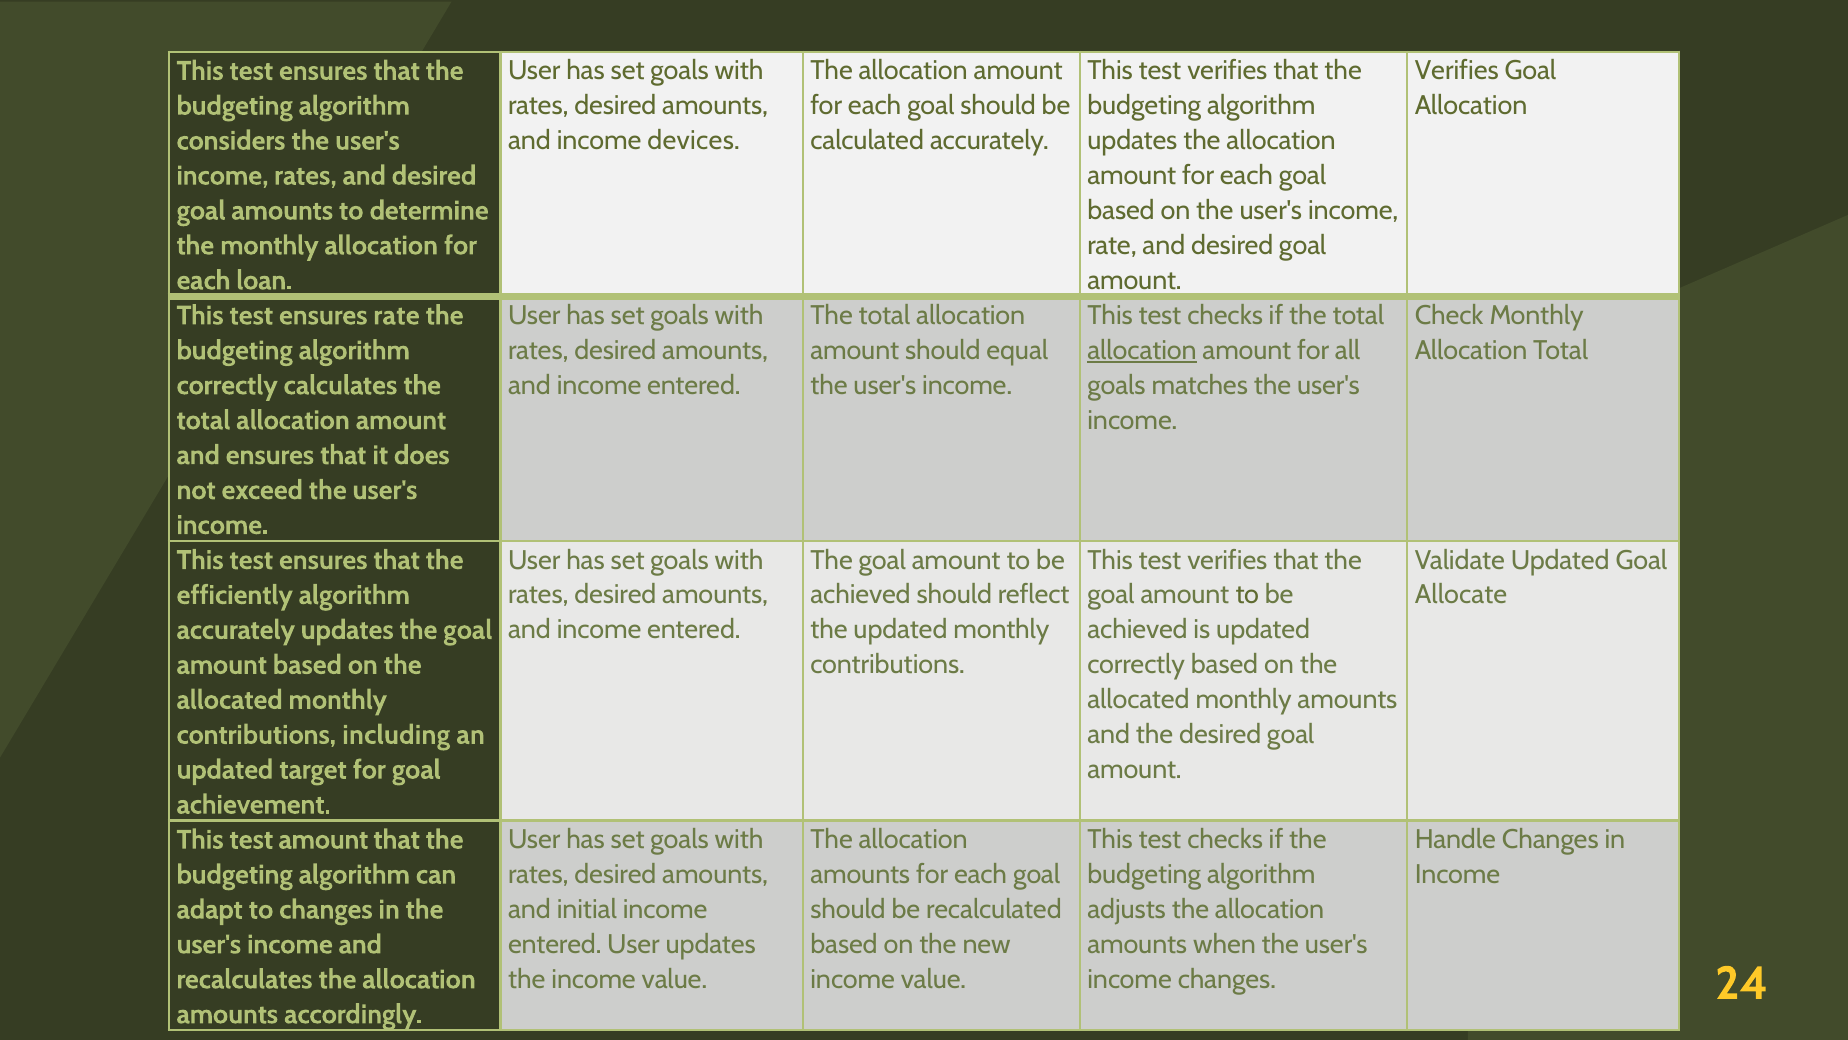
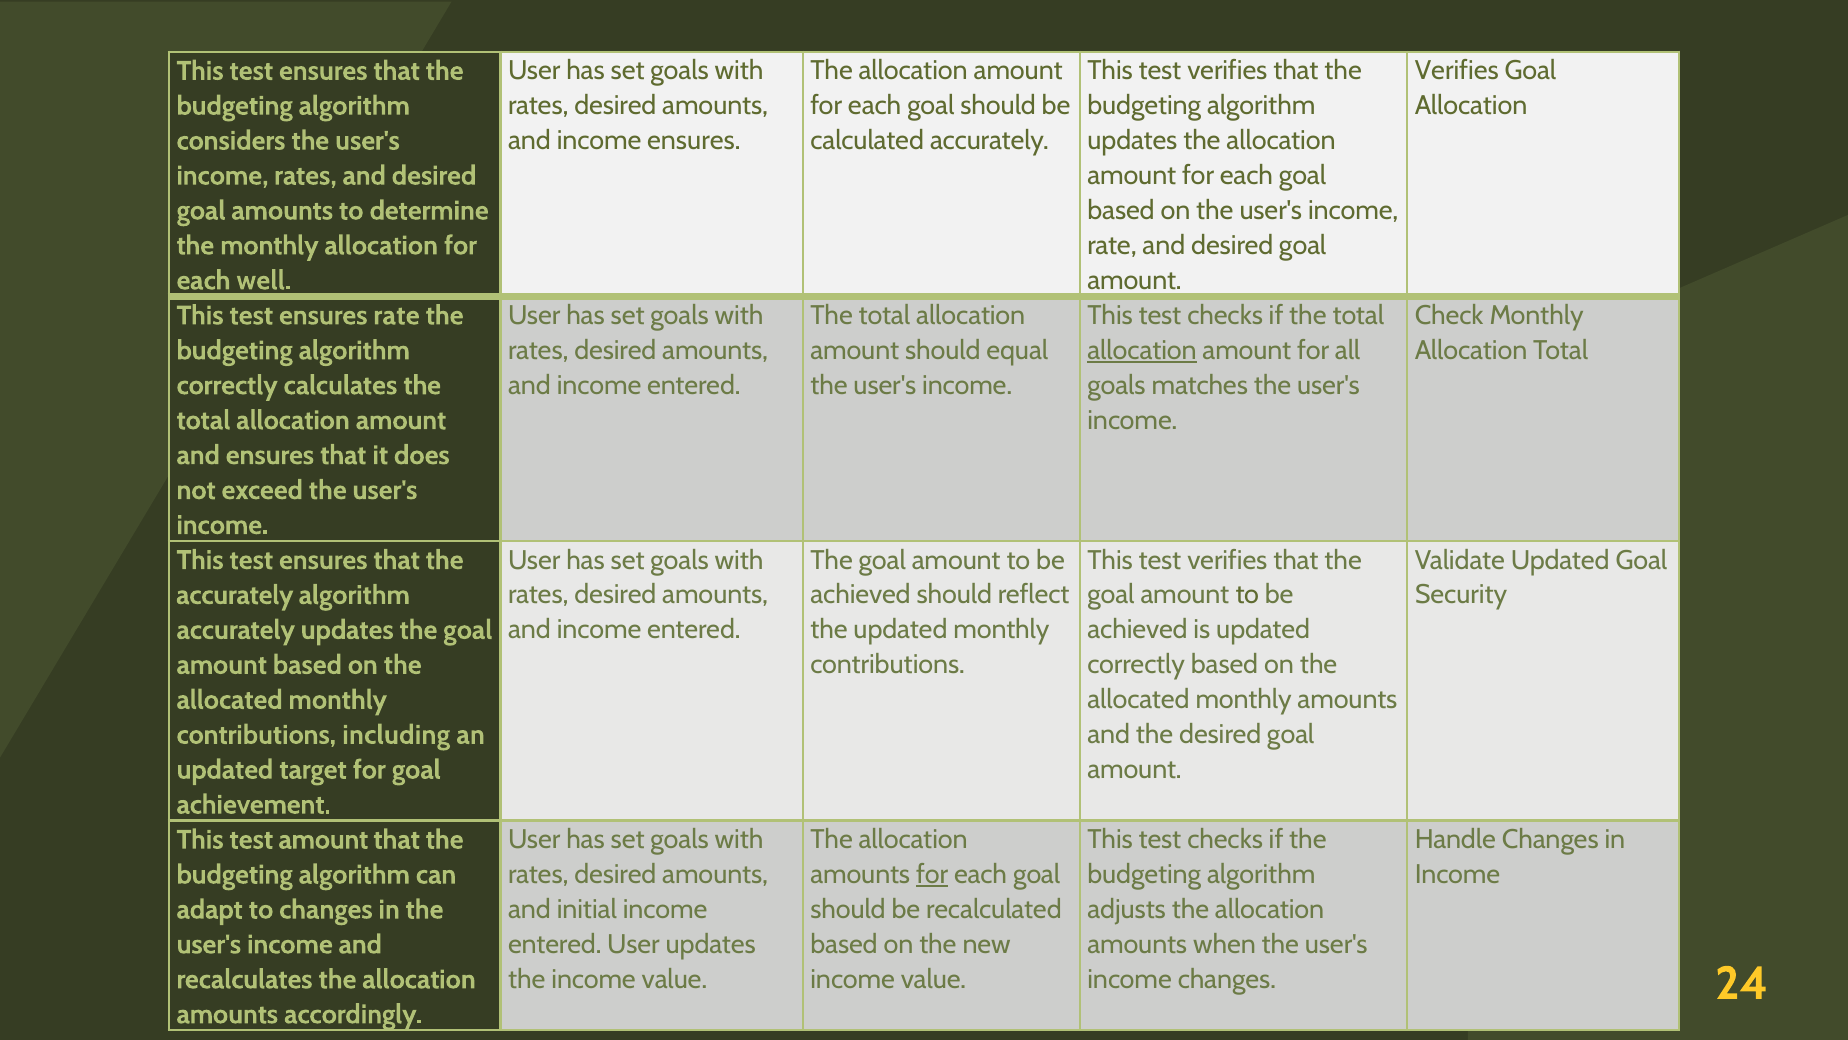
income devices: devices -> ensures
loan: loan -> well
efficiently at (235, 595): efficiently -> accurately
Allocate: Allocate -> Security
for at (932, 874) underline: none -> present
